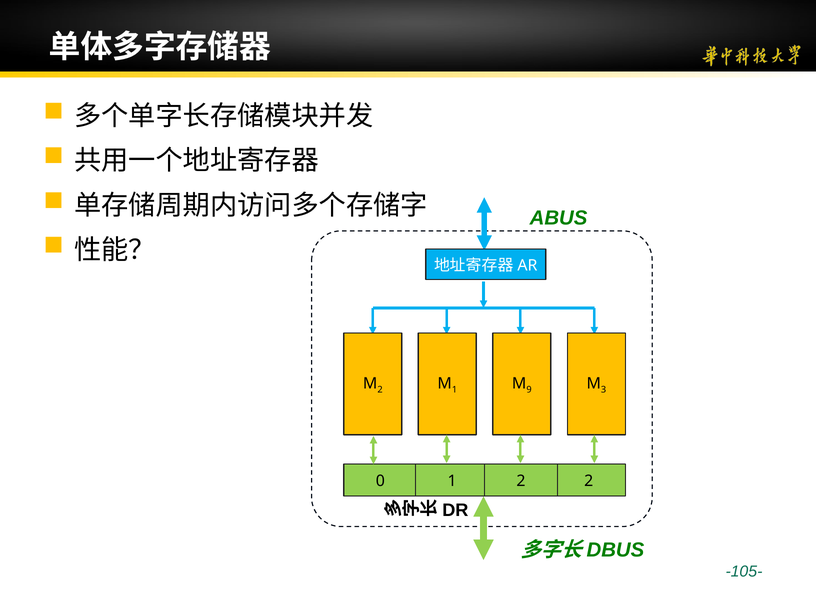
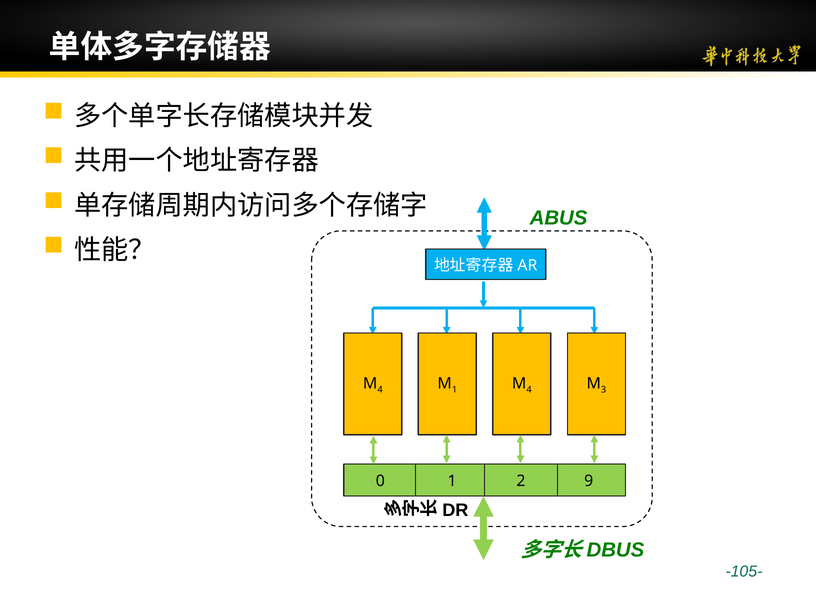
2 at (380, 390): 2 -> 4
9 at (529, 390): 9 -> 4
1 2: 2 -> 9
